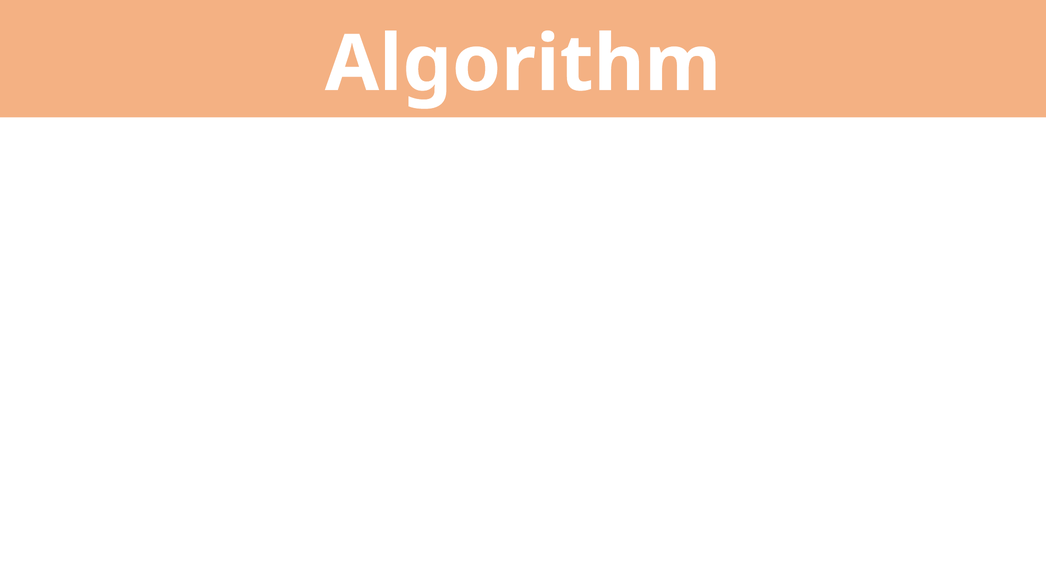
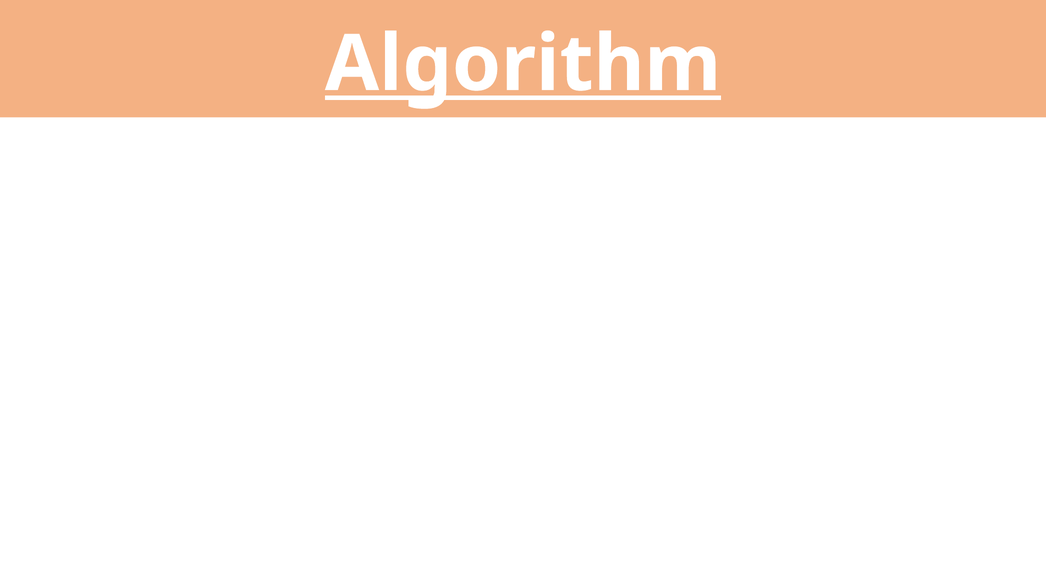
Algorithm underline: none -> present
